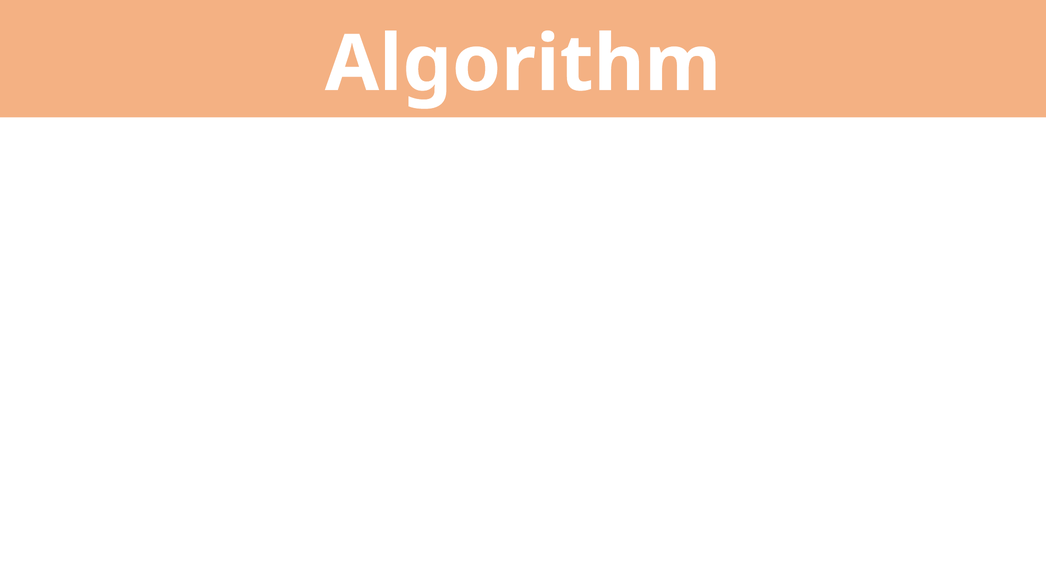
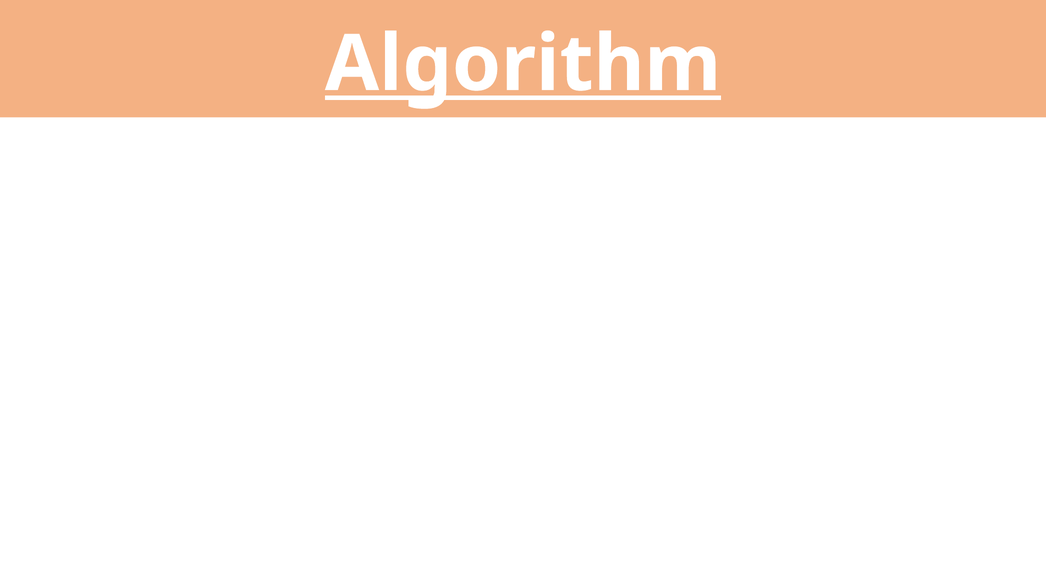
Algorithm underline: none -> present
